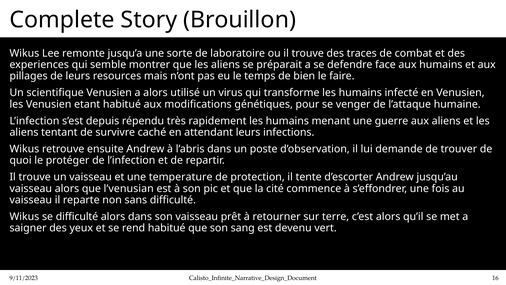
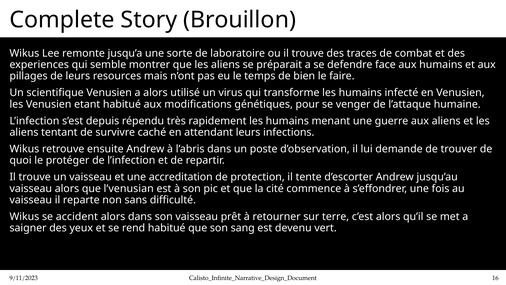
temperature: temperature -> accreditation
se difficulté: difficulté -> accident
